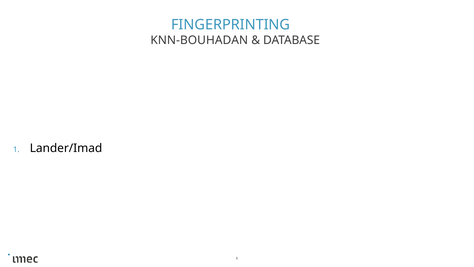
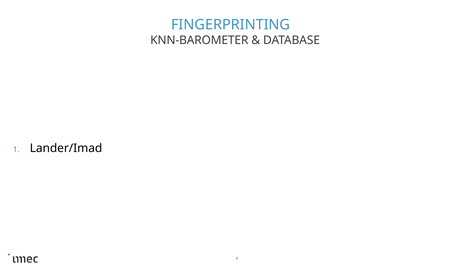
KNN-BOUHADAN: KNN-BOUHADAN -> KNN-BAROMETER
